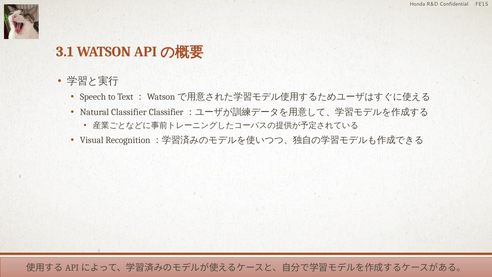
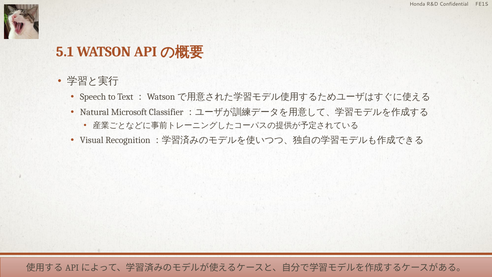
3.1: 3.1 -> 5.1
Natural Classifier: Classifier -> Microsoft
